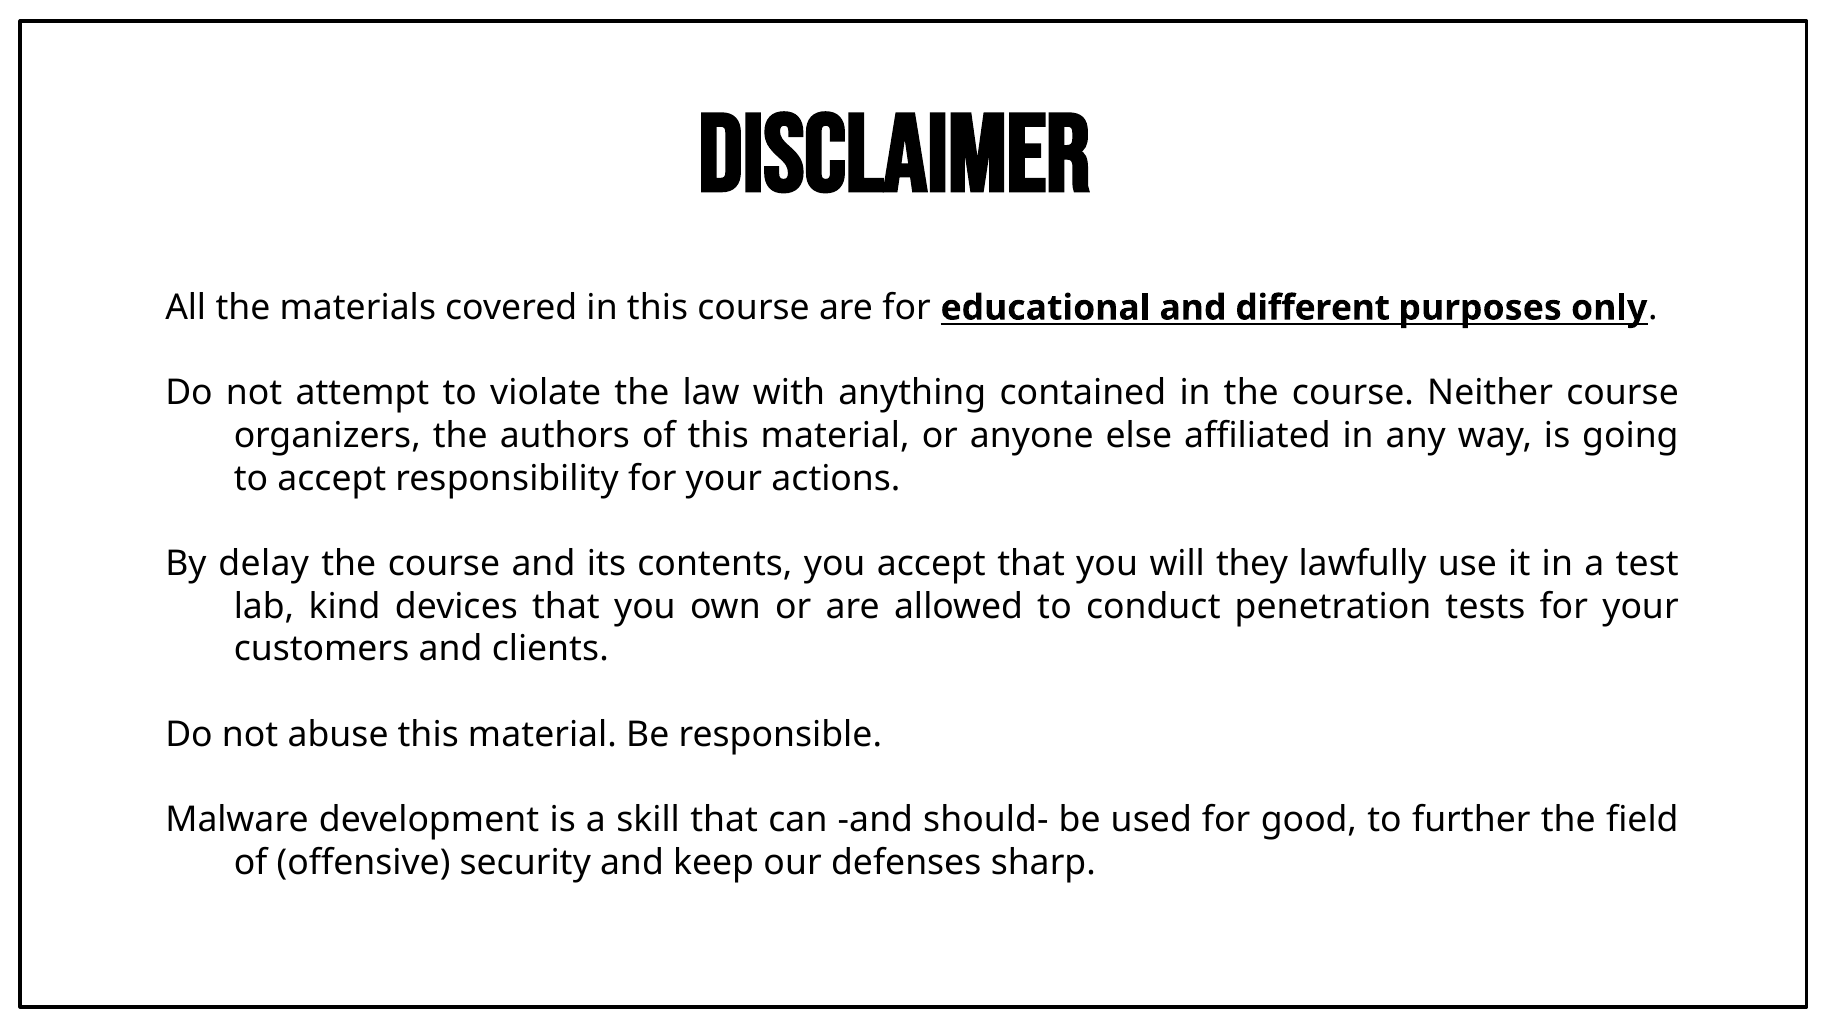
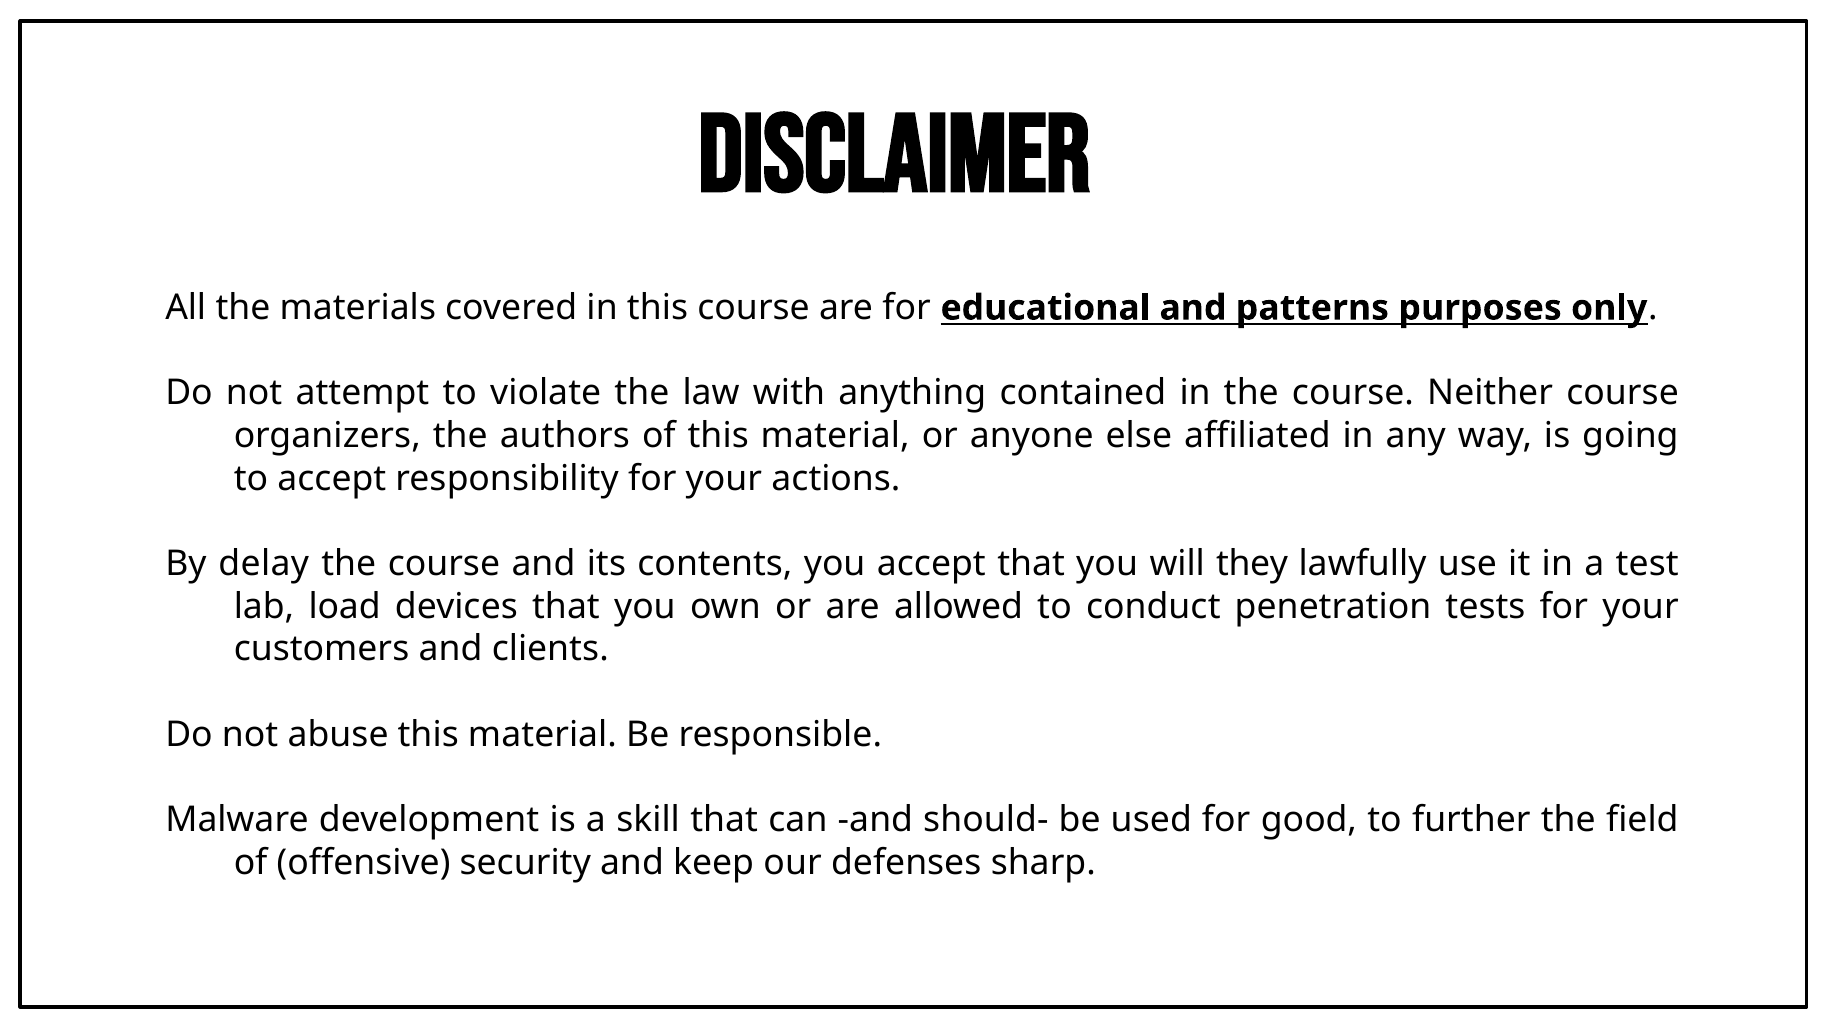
different: different -> patterns
kind: kind -> load
